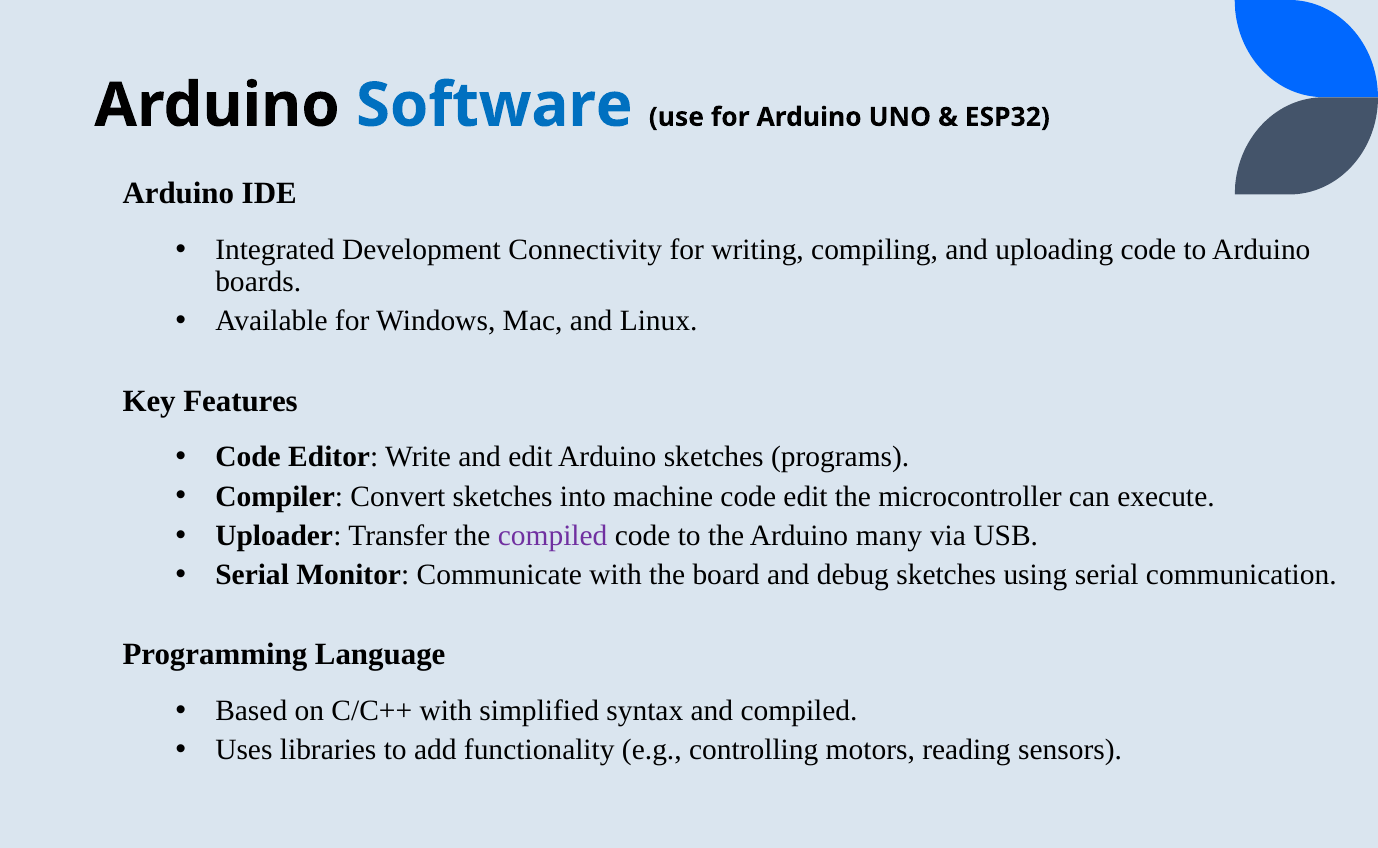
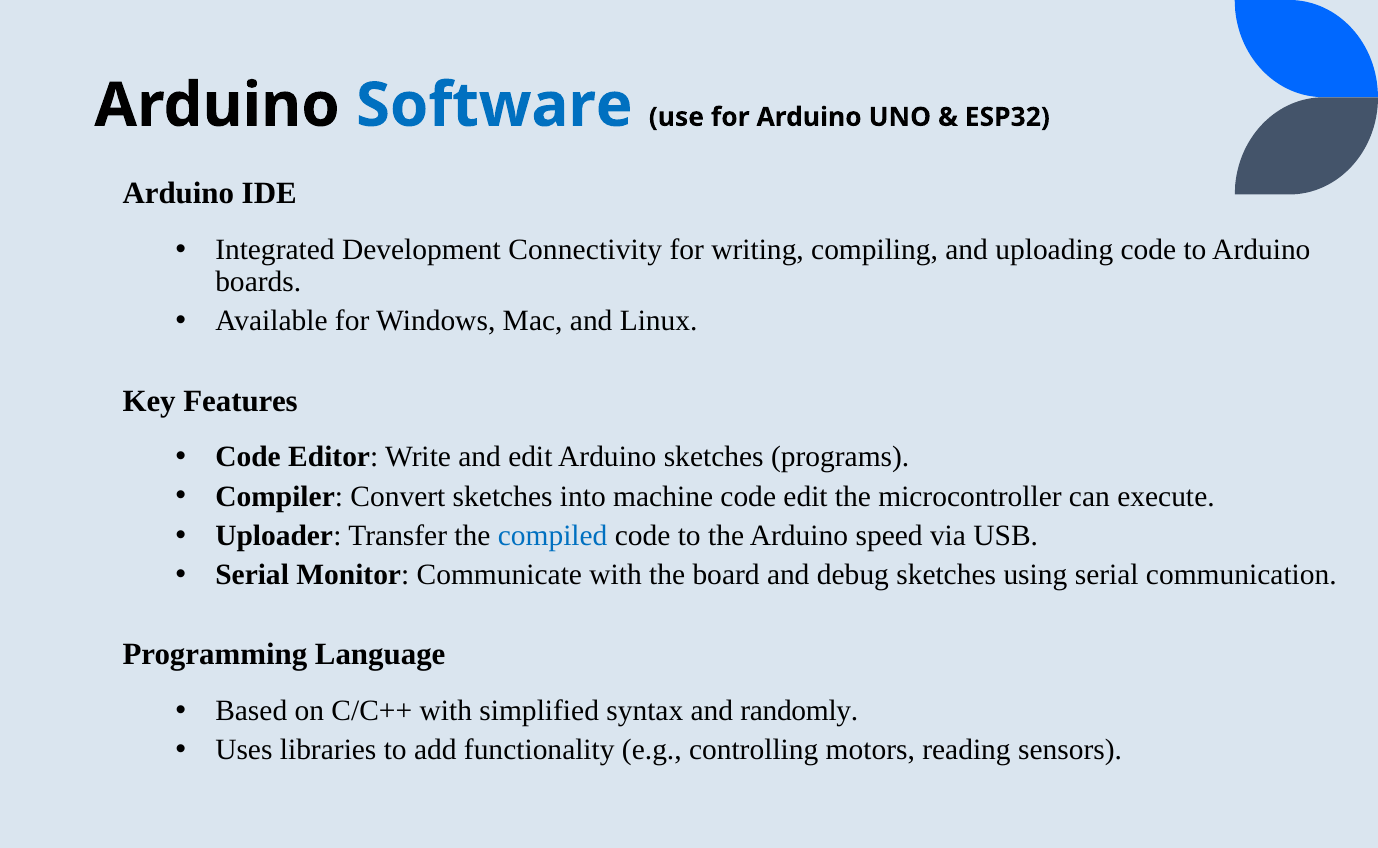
compiled at (553, 536) colour: purple -> blue
many: many -> speed
and compiled: compiled -> randomly
